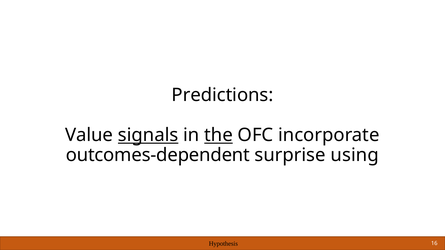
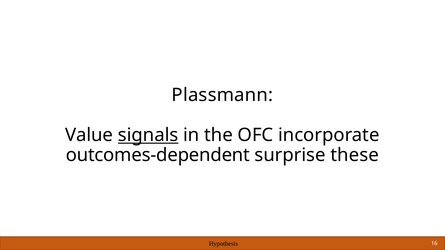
Predictions: Predictions -> Plassmann
the underline: present -> none
using: using -> these
